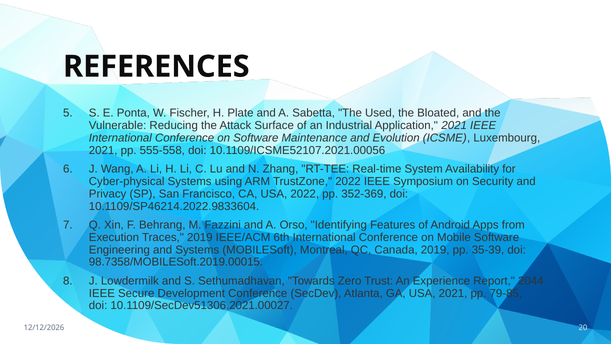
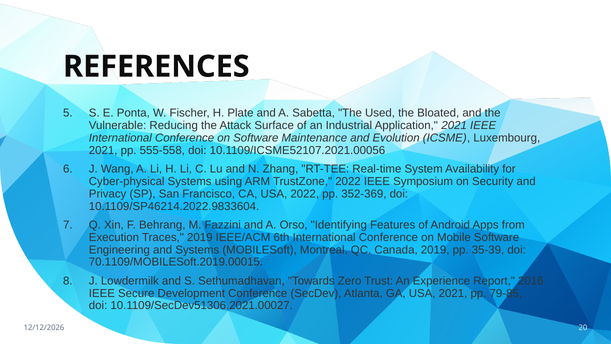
98.7358/MOBILESoft.2019.00015: 98.7358/MOBILESoft.2019.00015 -> 70.1109/MOBILESoft.2019.00015
2044: 2044 -> 2016
